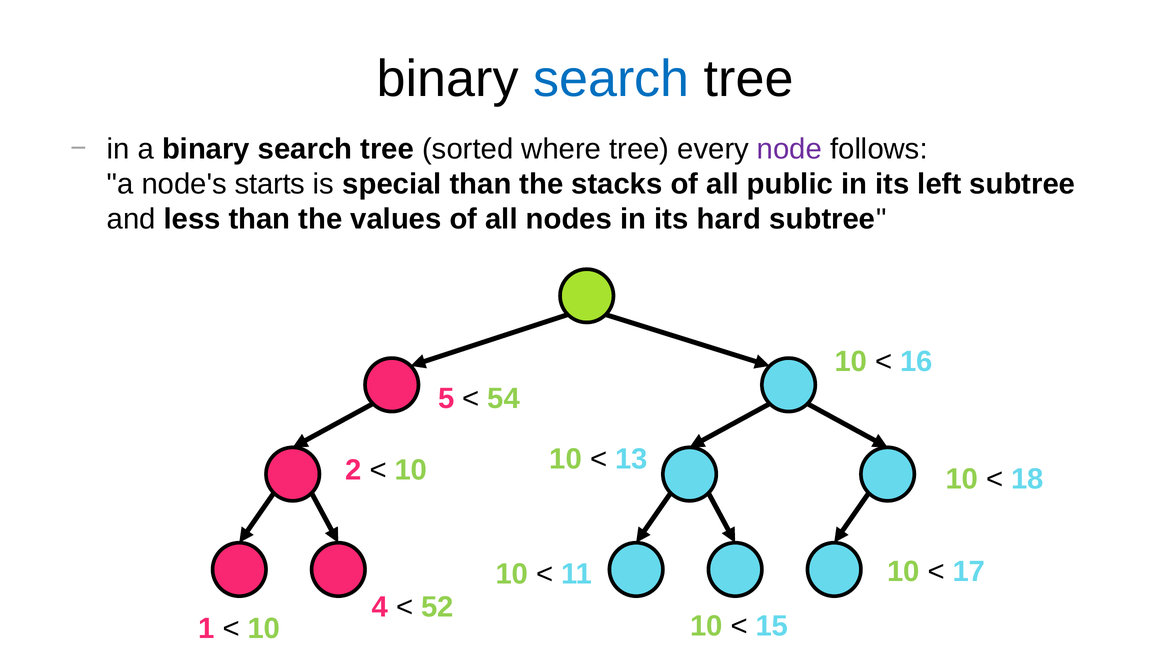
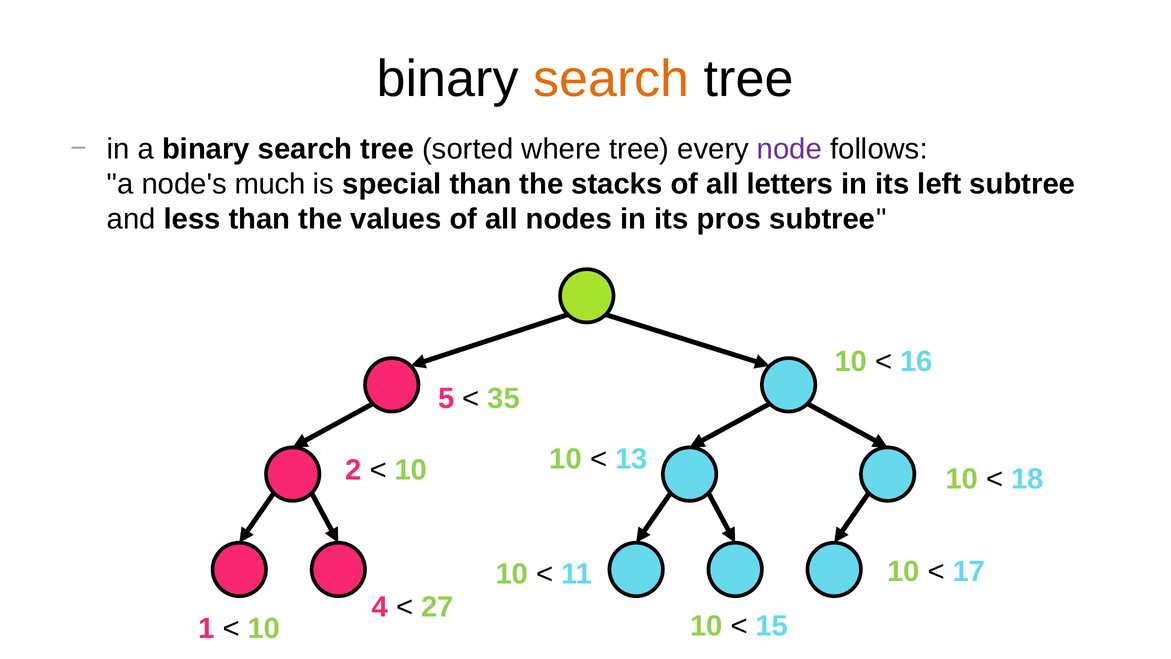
search at (611, 79) colour: blue -> orange
starts: starts -> much
public: public -> letters
hard: hard -> pros
54: 54 -> 35
52: 52 -> 27
